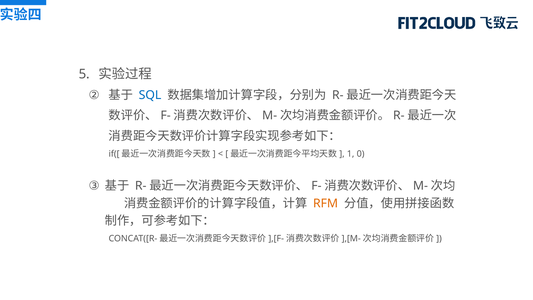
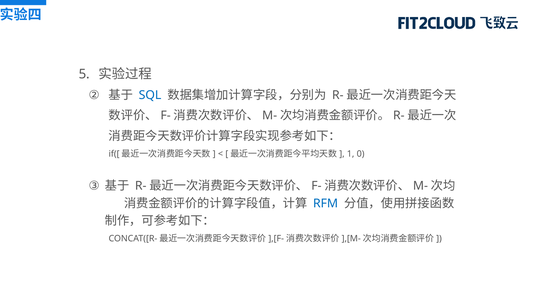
RFM colour: orange -> blue
